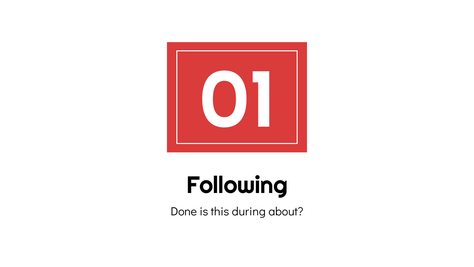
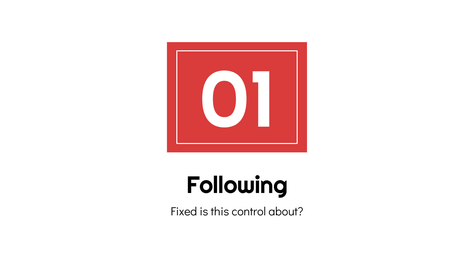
Done: Done -> Fixed
during: during -> control
